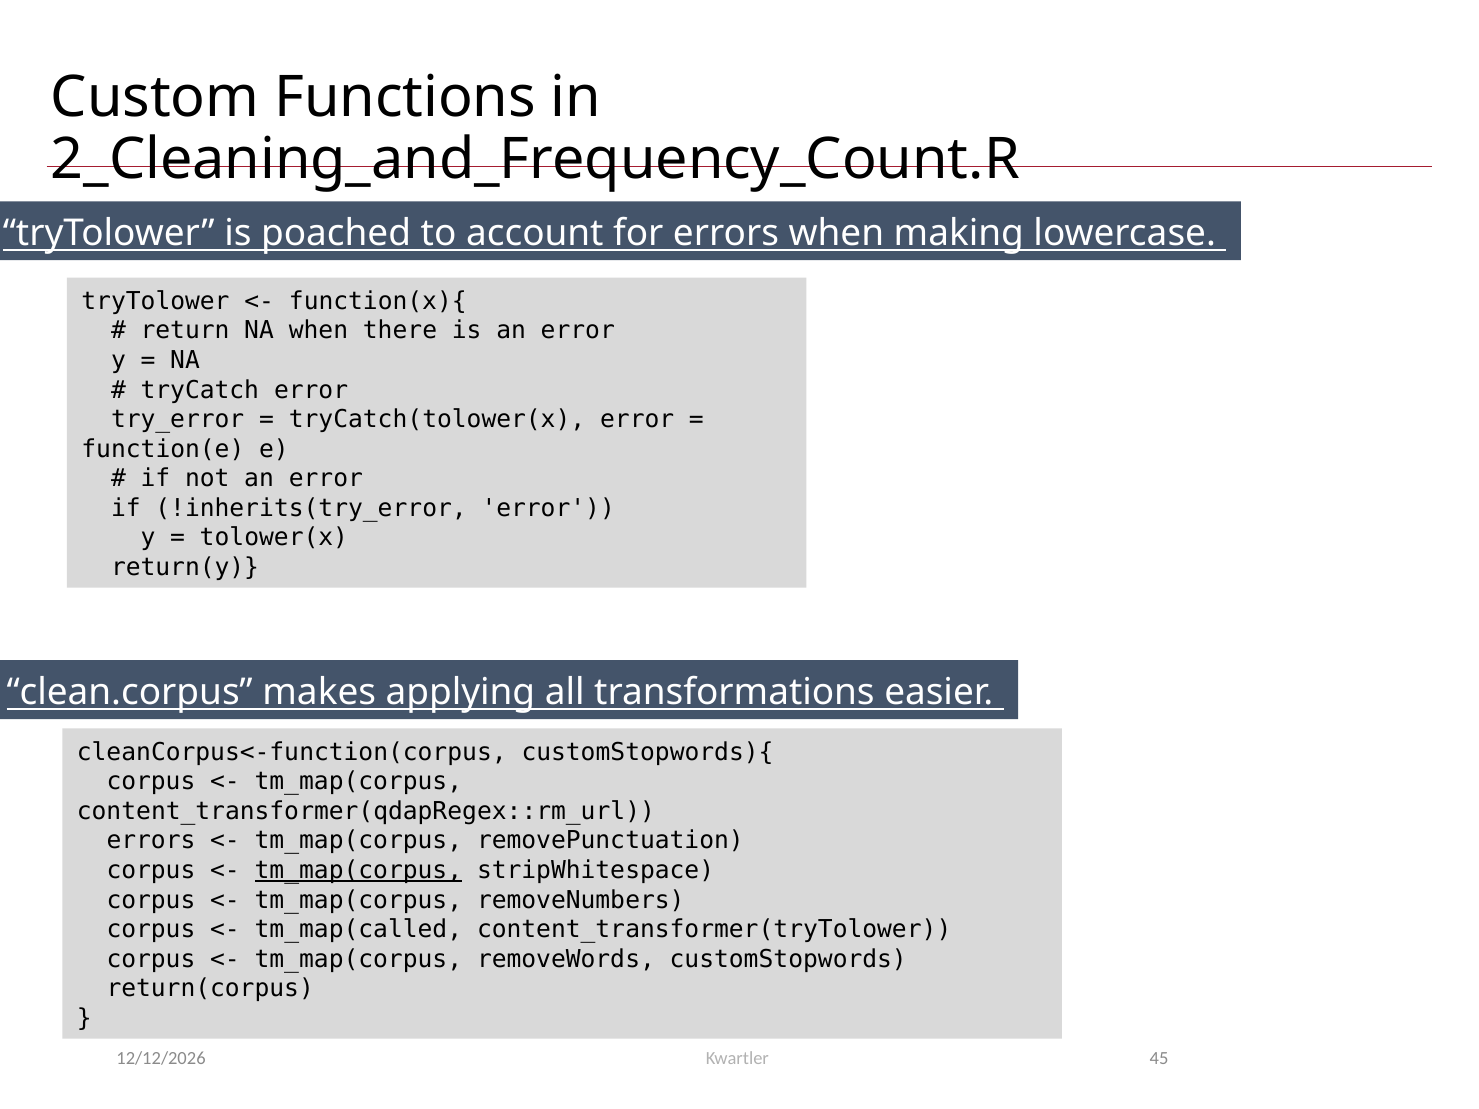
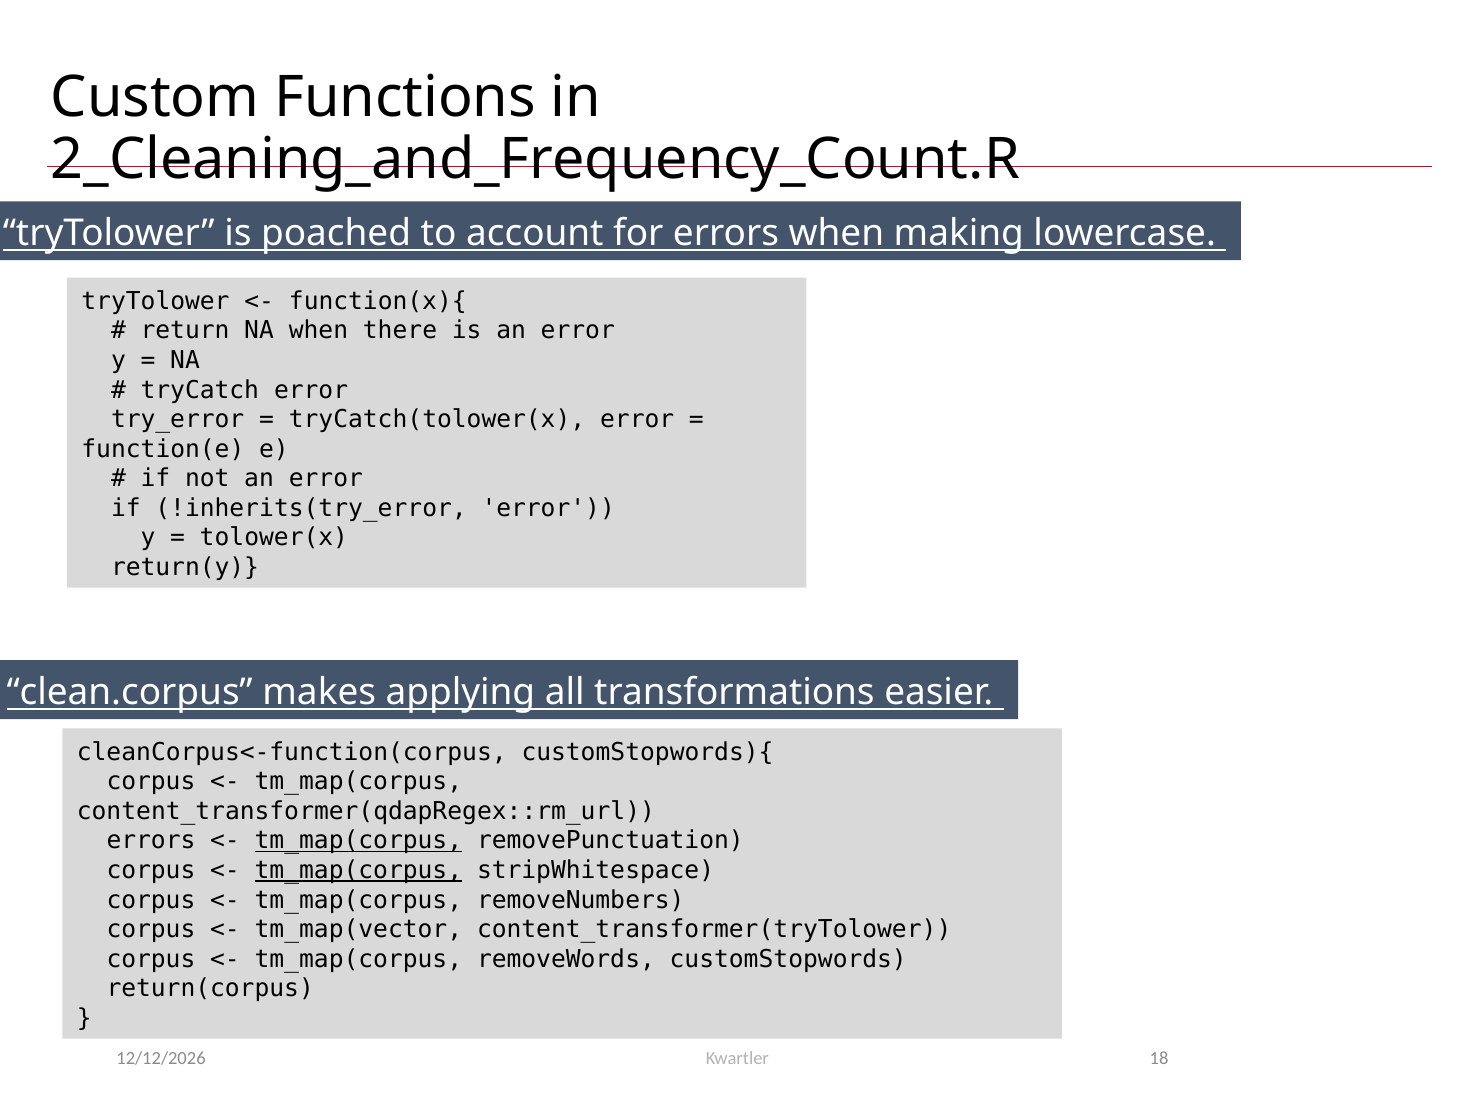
tm_map(corpus at (358, 841) underline: none -> present
tm_map(called: tm_map(called -> tm_map(vector
45: 45 -> 18
